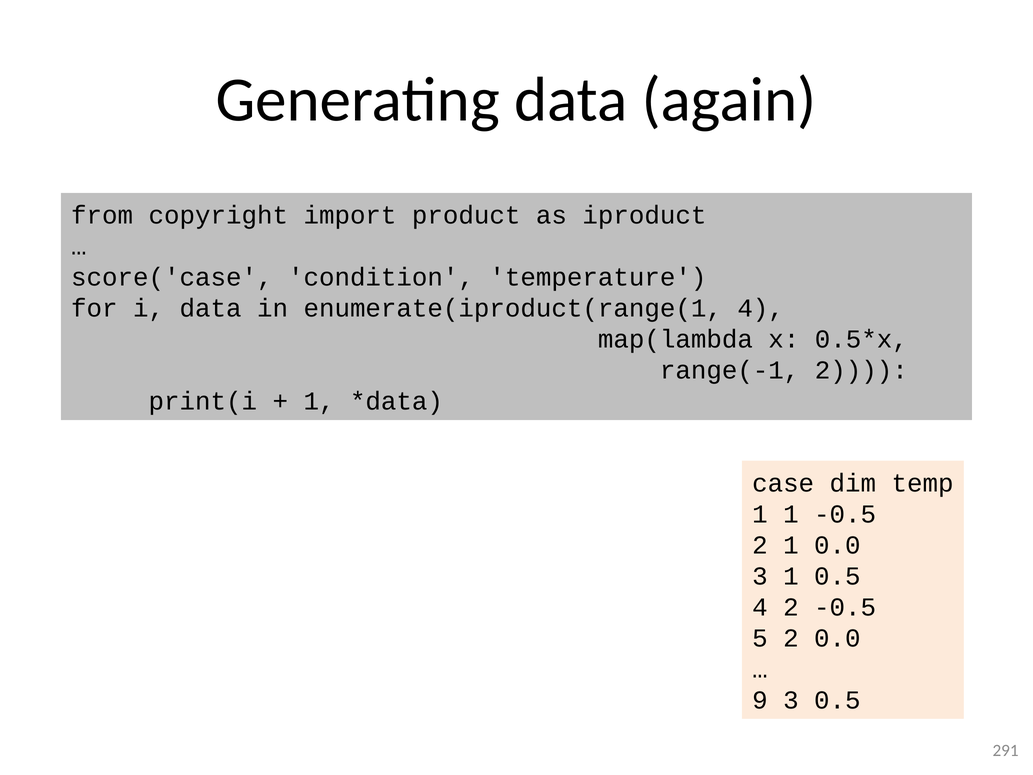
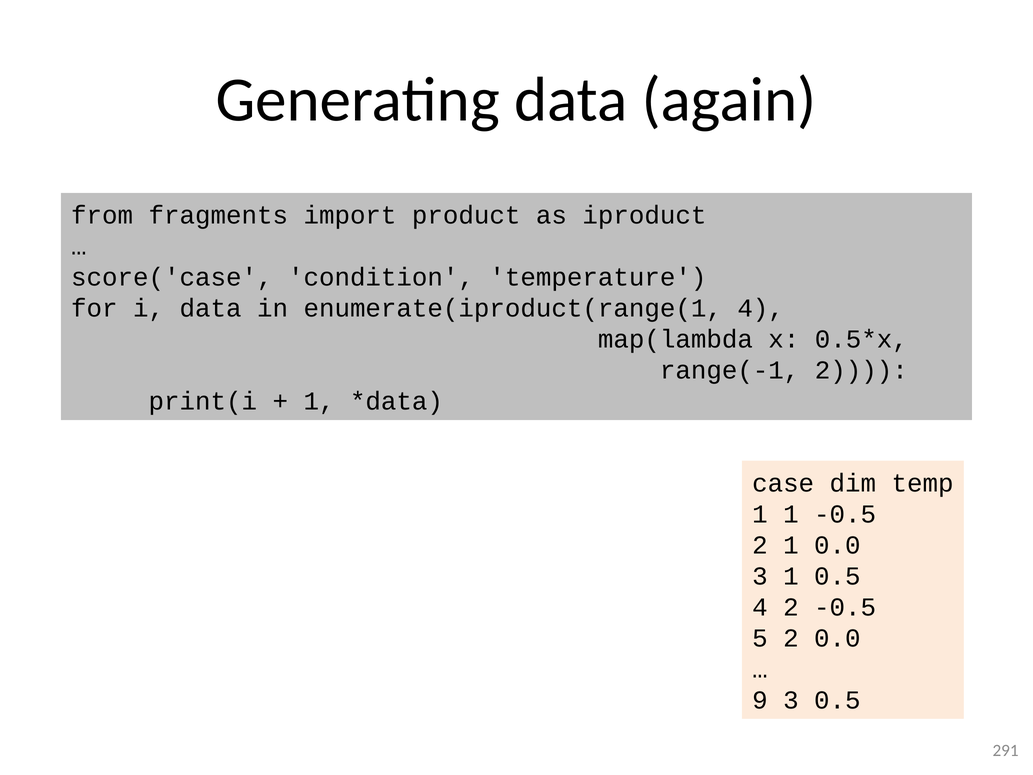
copyright: copyright -> fragments
